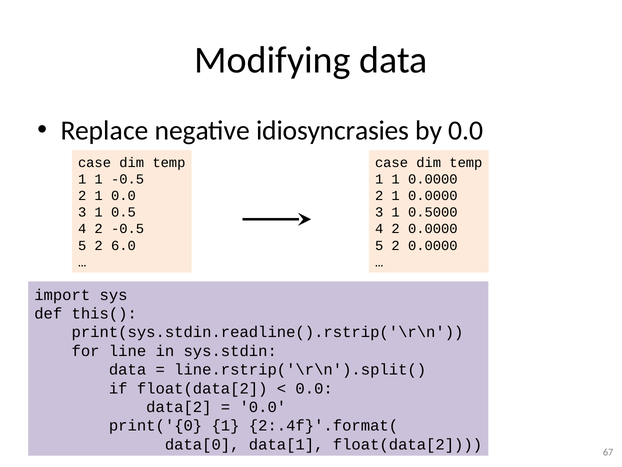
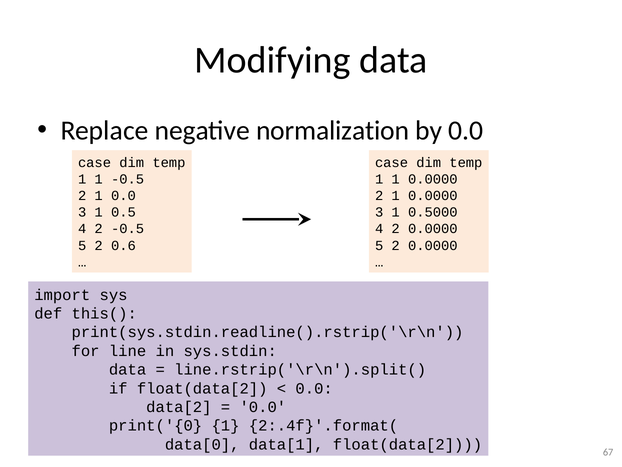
idiosyncrasies: idiosyncrasies -> normalization
6.0: 6.0 -> 0.6
